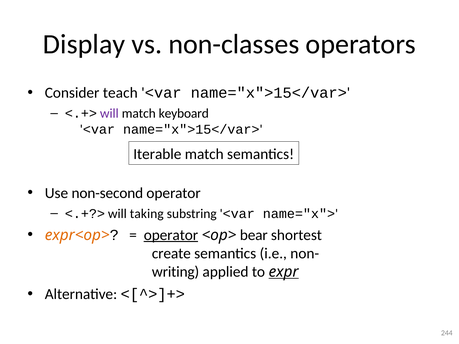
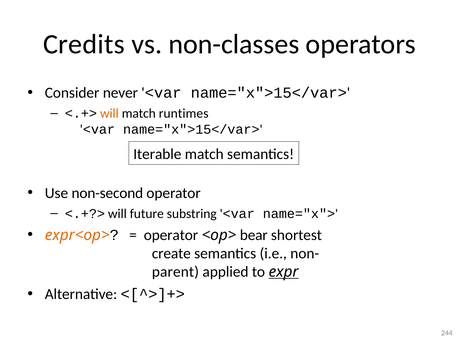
Display: Display -> Credits
teach: teach -> never
will at (109, 114) colour: purple -> orange
keyboard: keyboard -> runtimes
taking: taking -> future
operator at (171, 235) underline: present -> none
writing: writing -> parent
